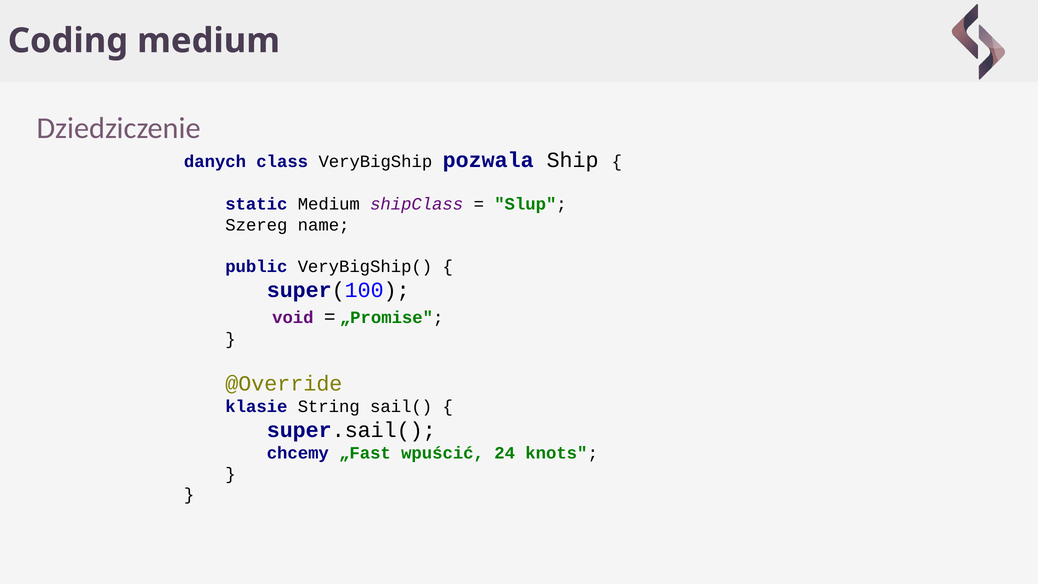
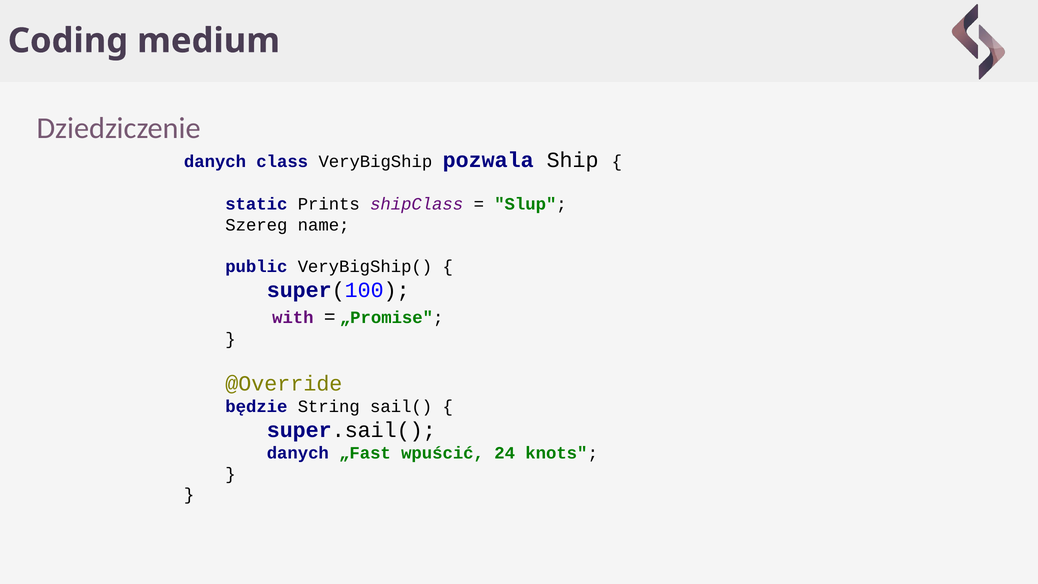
static Medium: Medium -> Prints
void: void -> with
klasie: klasie -> będzie
chcemy at (298, 453): chcemy -> danych
